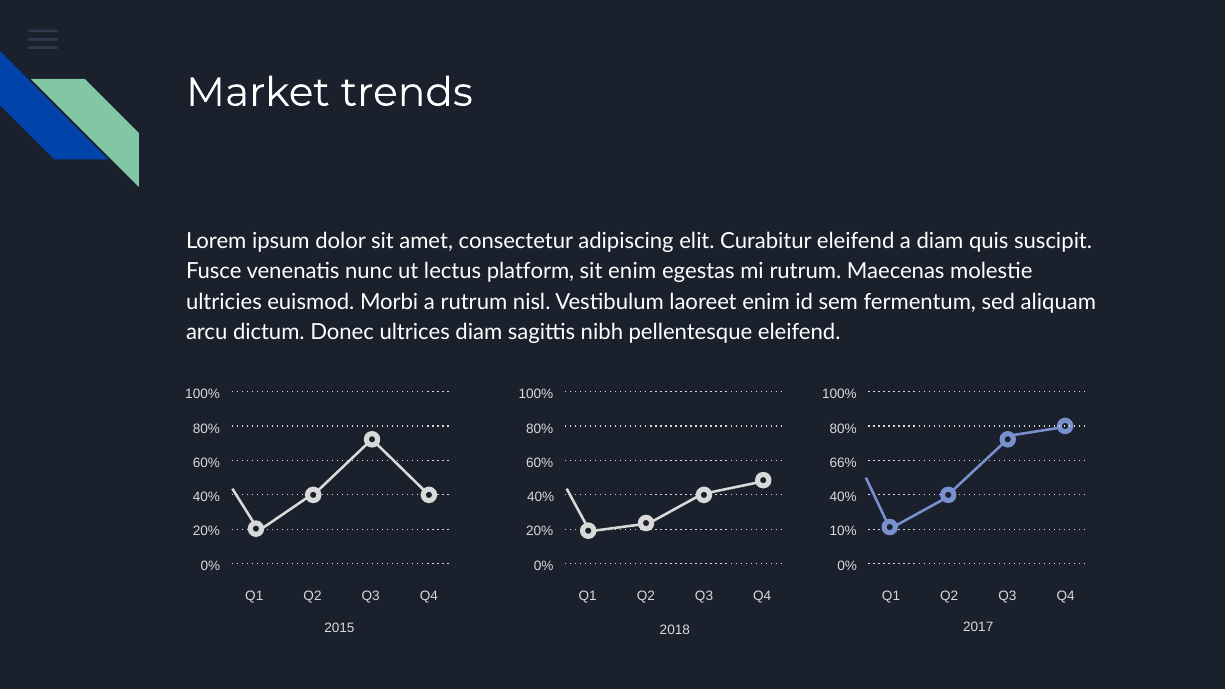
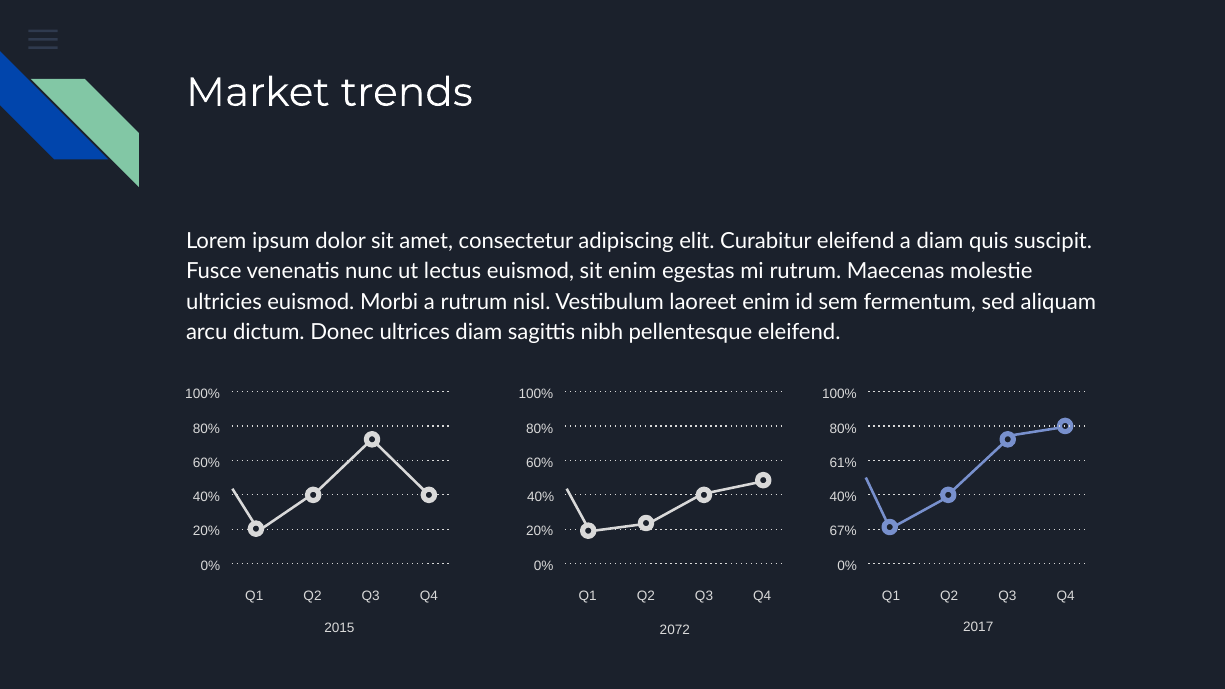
lectus platform: platform -> euismod
66%: 66% -> 61%
10%: 10% -> 67%
2018: 2018 -> 2072
